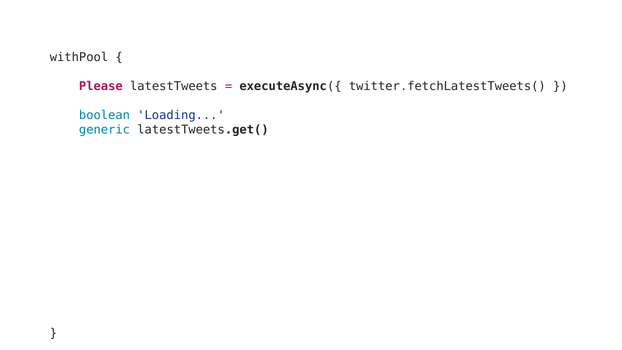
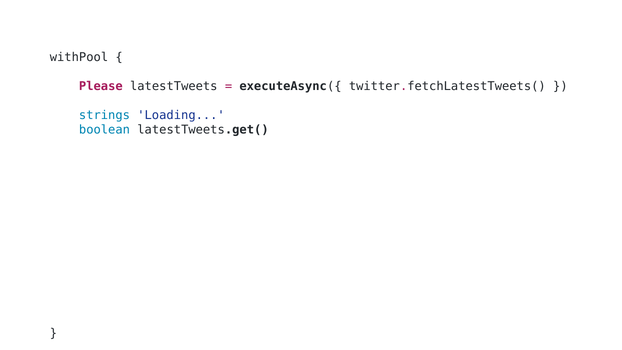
boolean: boolean -> strings
generic: generic -> boolean
